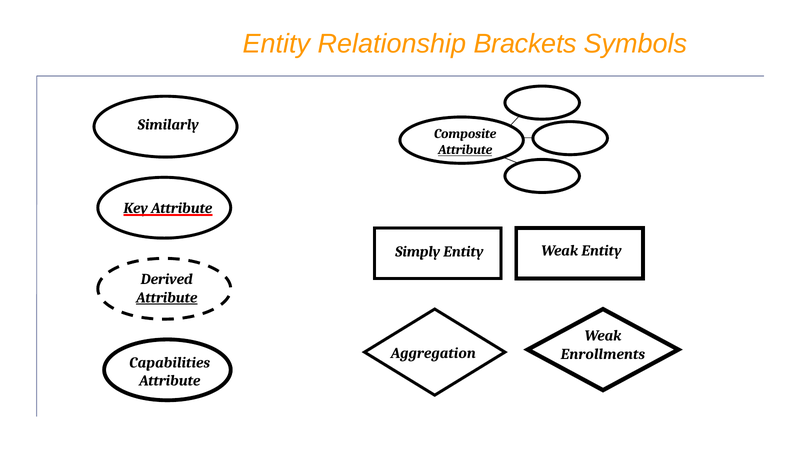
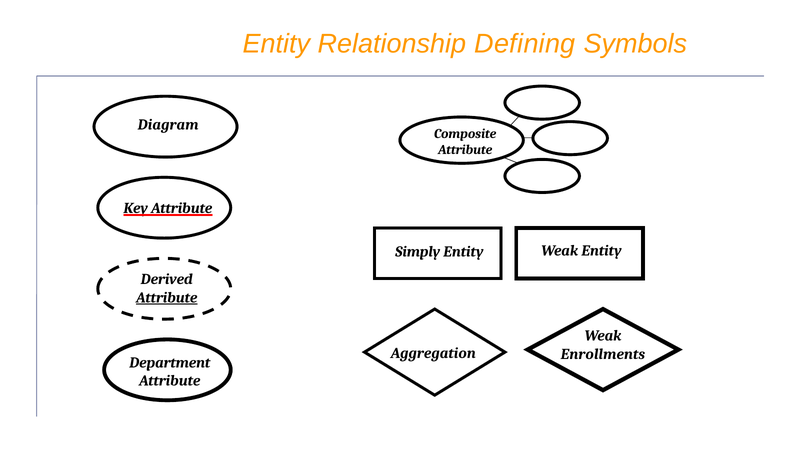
Brackets: Brackets -> Defining
Similarly: Similarly -> Diagram
Attribute at (465, 150) underline: present -> none
Capabilities: Capabilities -> Department
